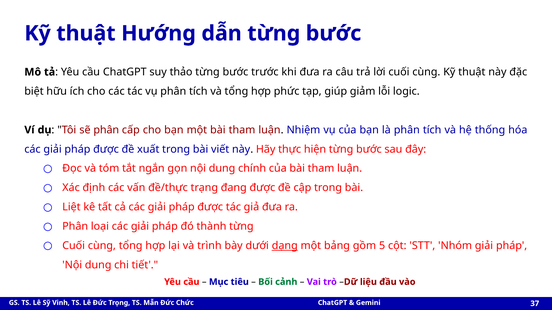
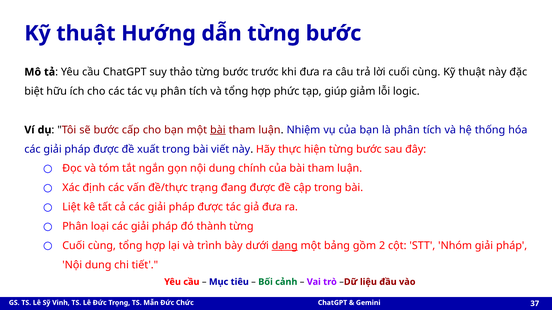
sẽ phân: phân -> bước
bài at (218, 130) underline: none -> present
5: 5 -> 2
